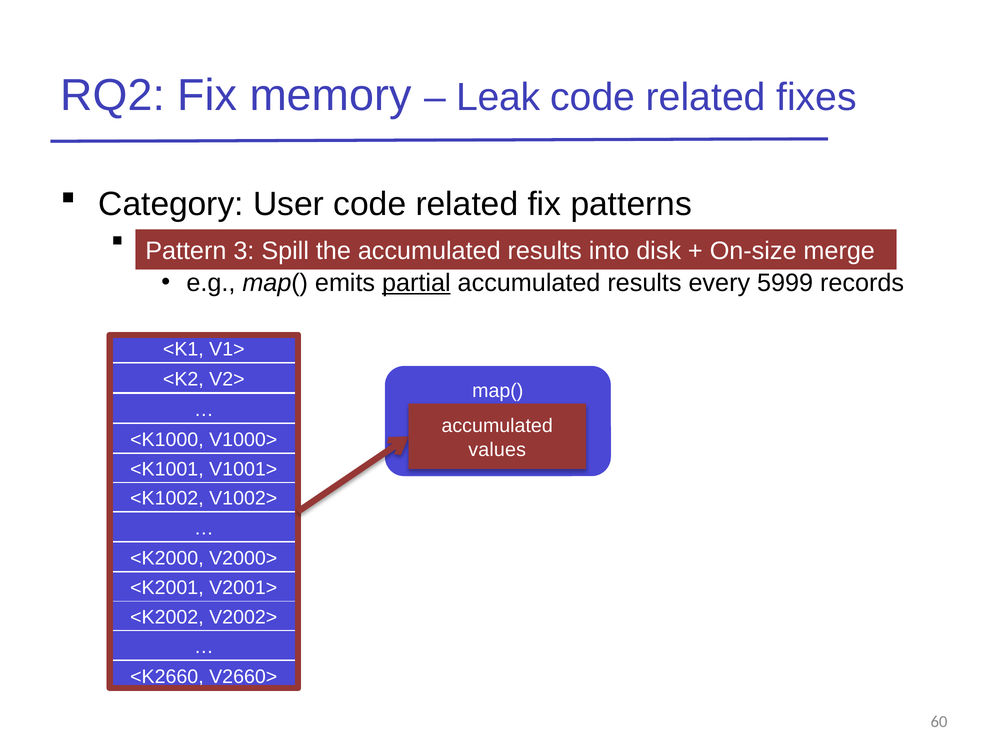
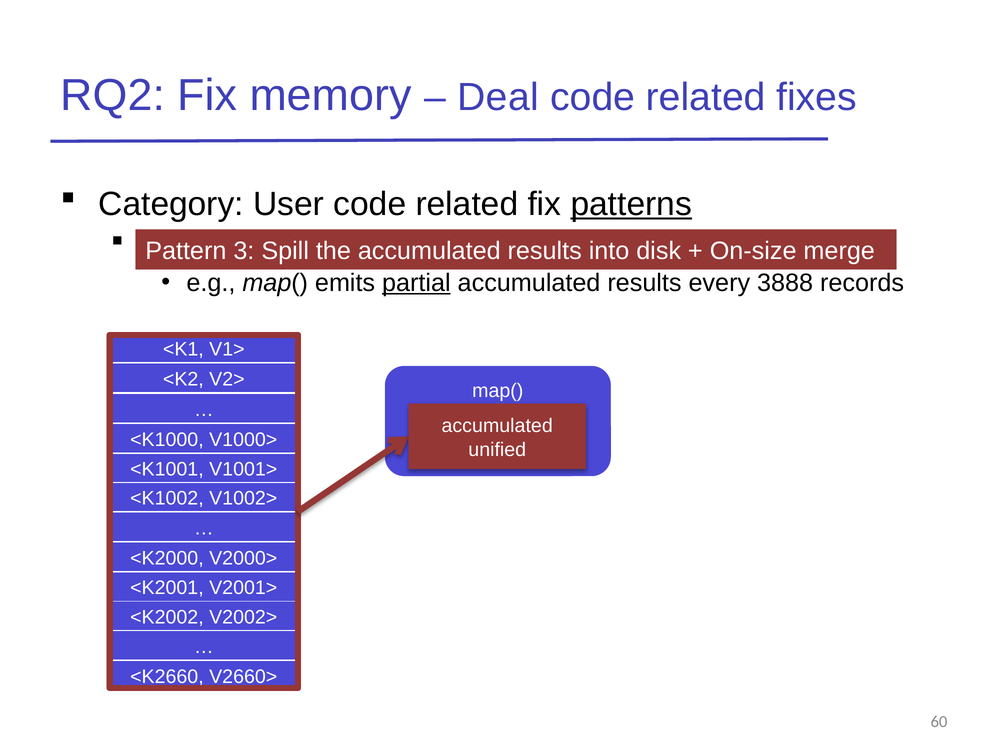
Leak: Leak -> Deal
patterns underline: none -> present
5999: 5999 -> 3888
values: values -> unified
